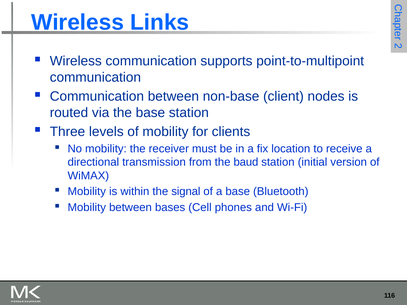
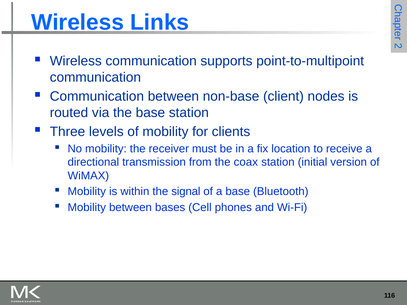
baud: baud -> coax
